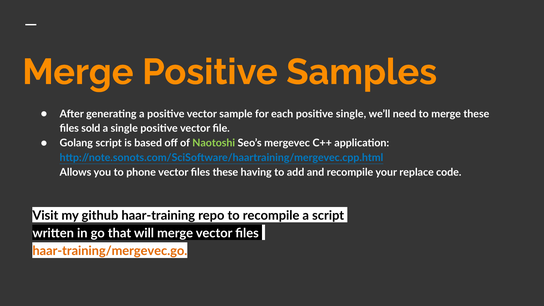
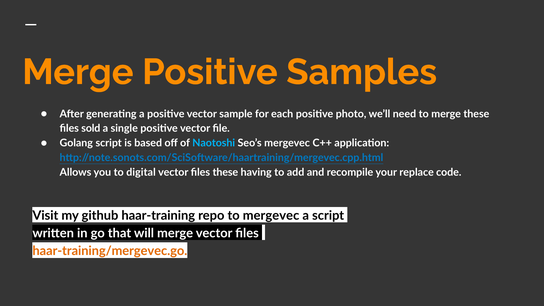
positive single: single -> photo
Naotoshi colour: light green -> light blue
phone: phone -> digital
to recompile: recompile -> mergevec
